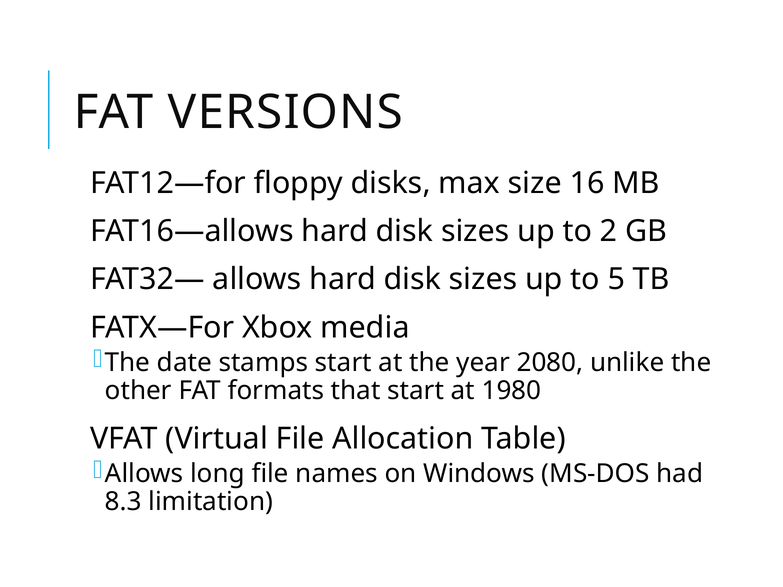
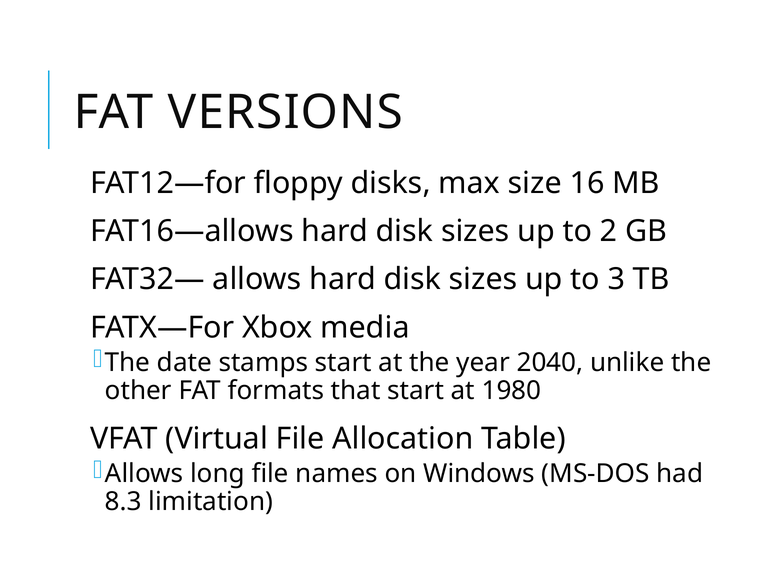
5: 5 -> 3
2080: 2080 -> 2040
